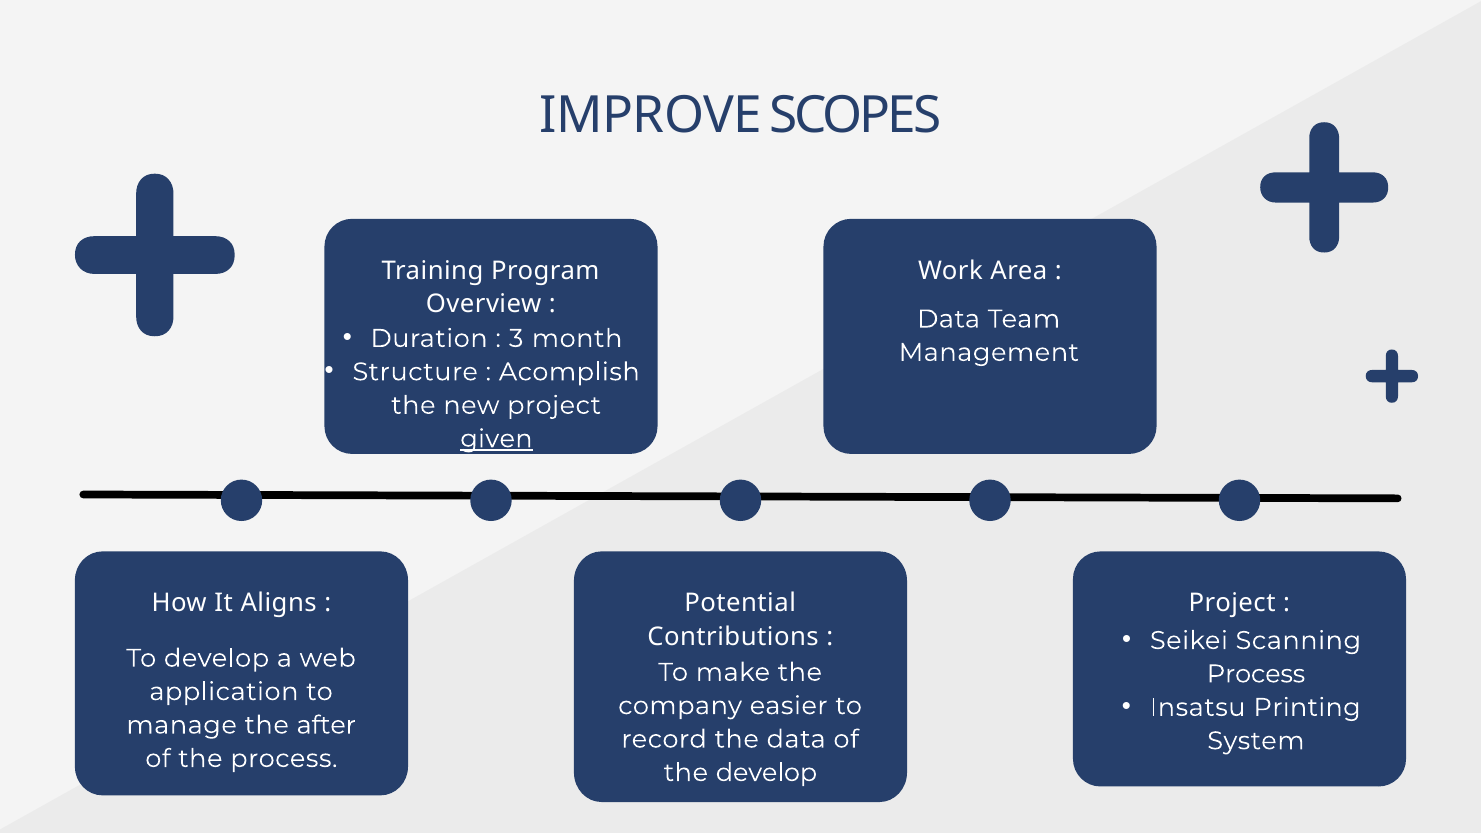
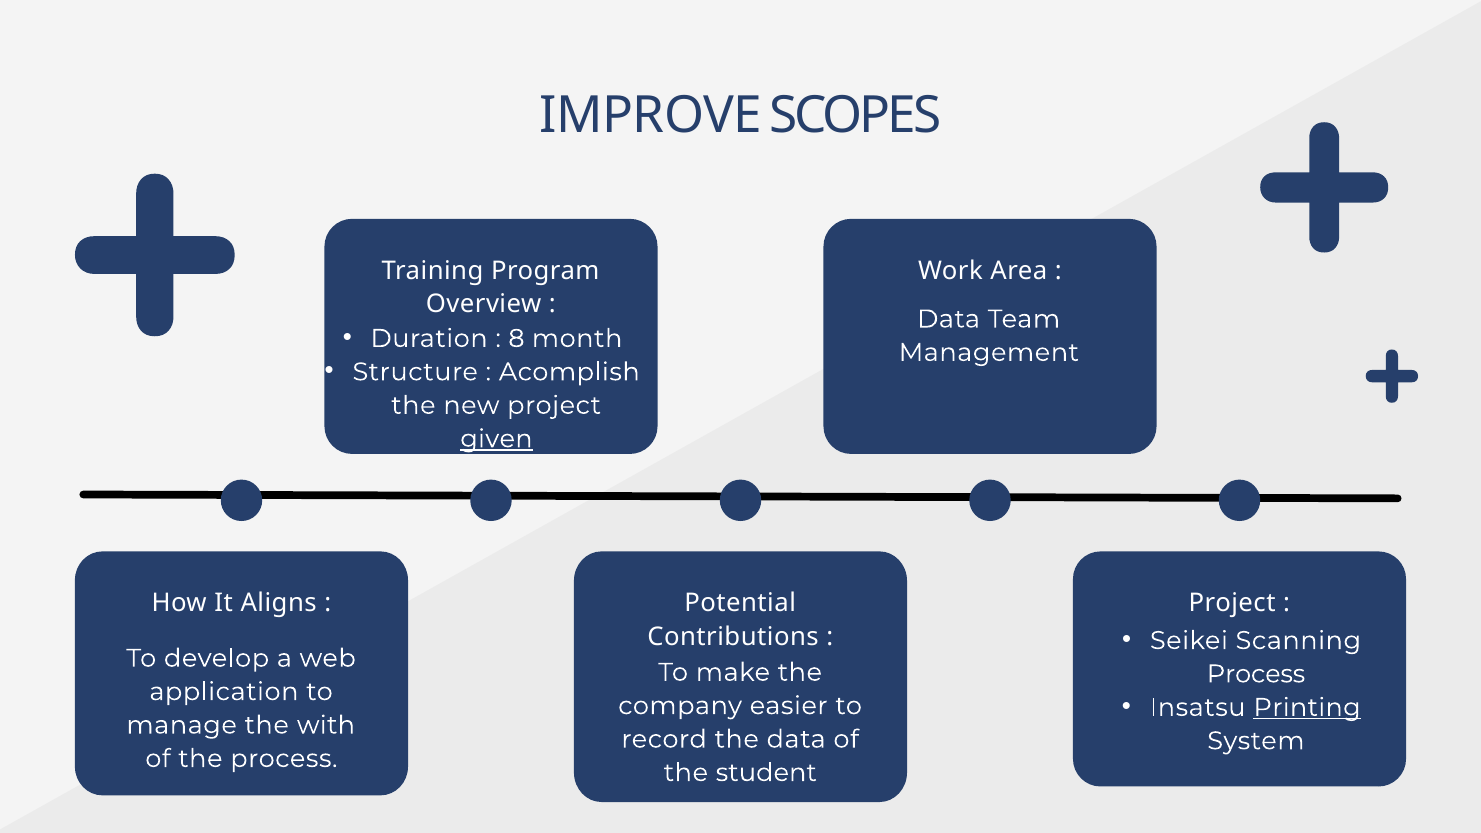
3: 3 -> 8
Printing underline: none -> present
after: after -> with
the develop: develop -> student
